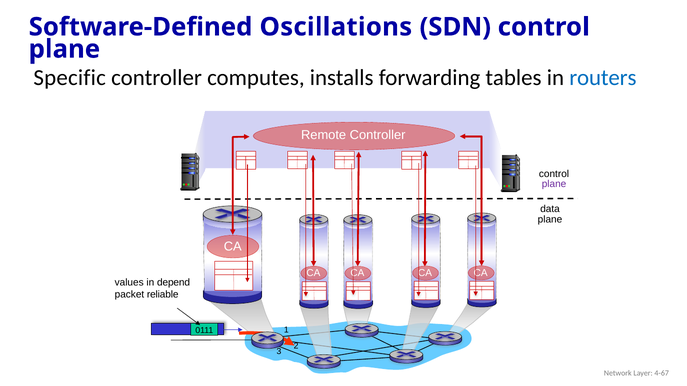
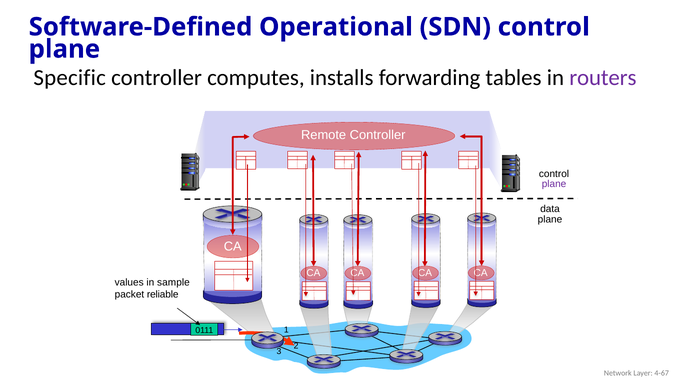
Oscillations: Oscillations -> Operational
routers colour: blue -> purple
depend: depend -> sample
